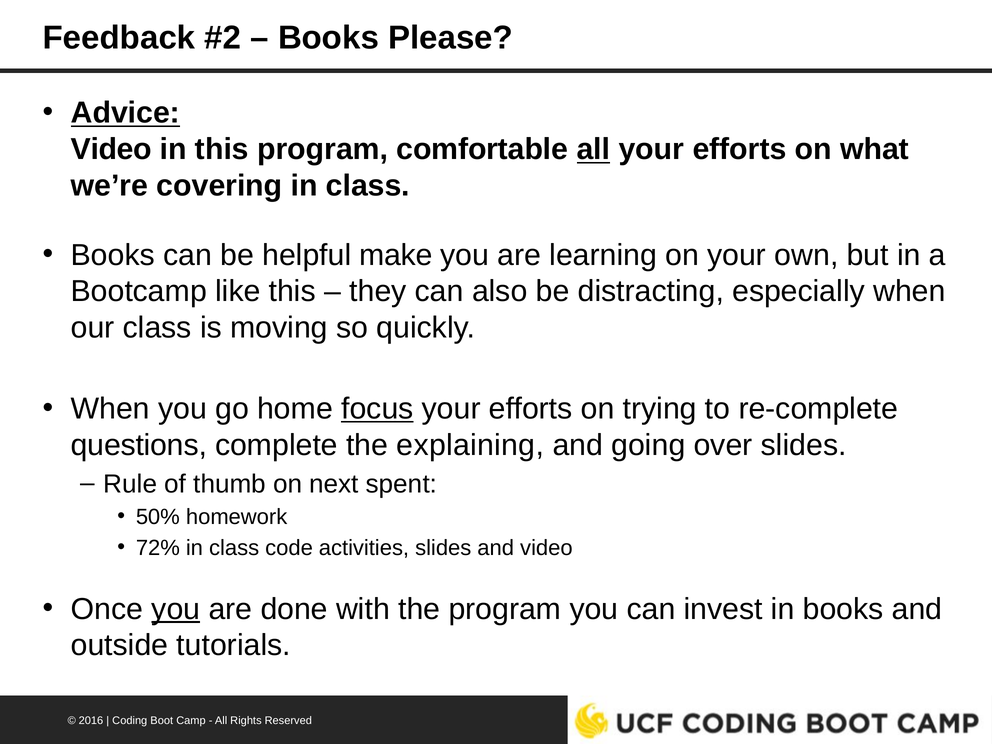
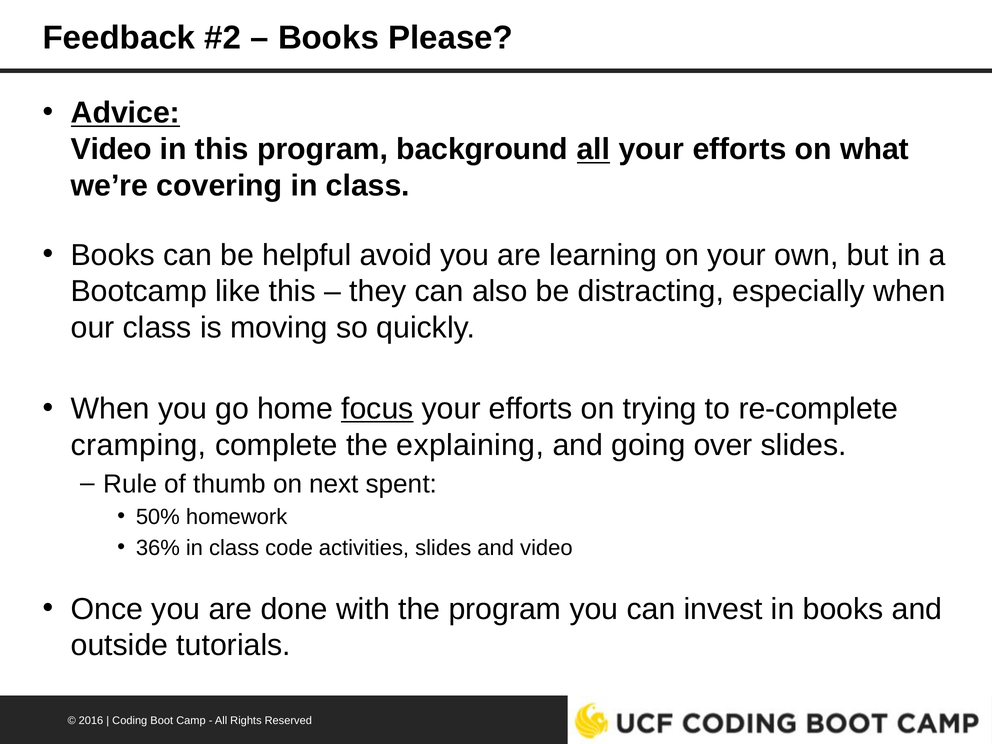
comfortable: comfortable -> background
make: make -> avoid
questions: questions -> cramping
72%: 72% -> 36%
you at (176, 609) underline: present -> none
